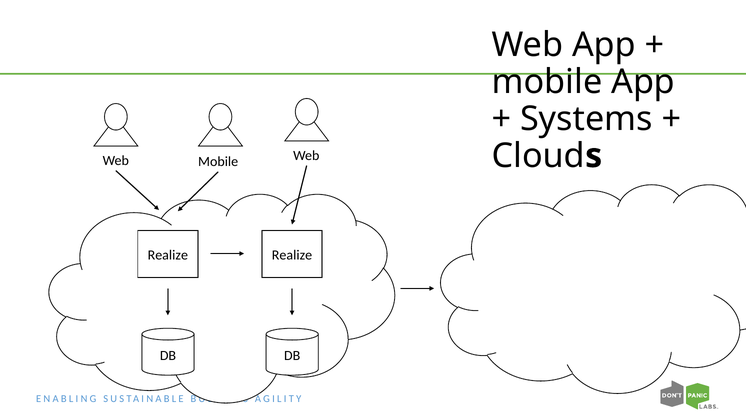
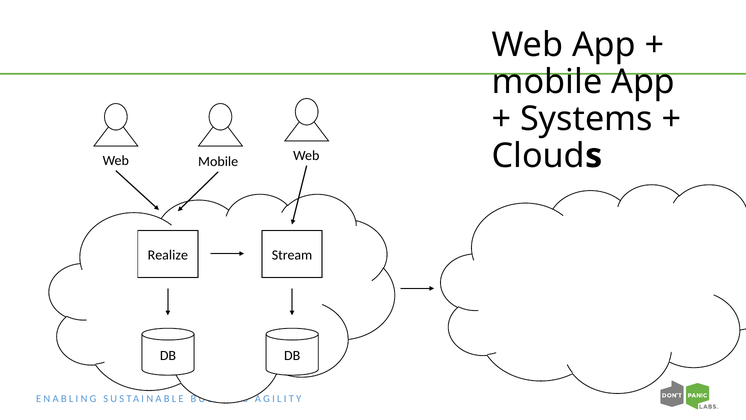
Realize at (292, 255): Realize -> Stream
